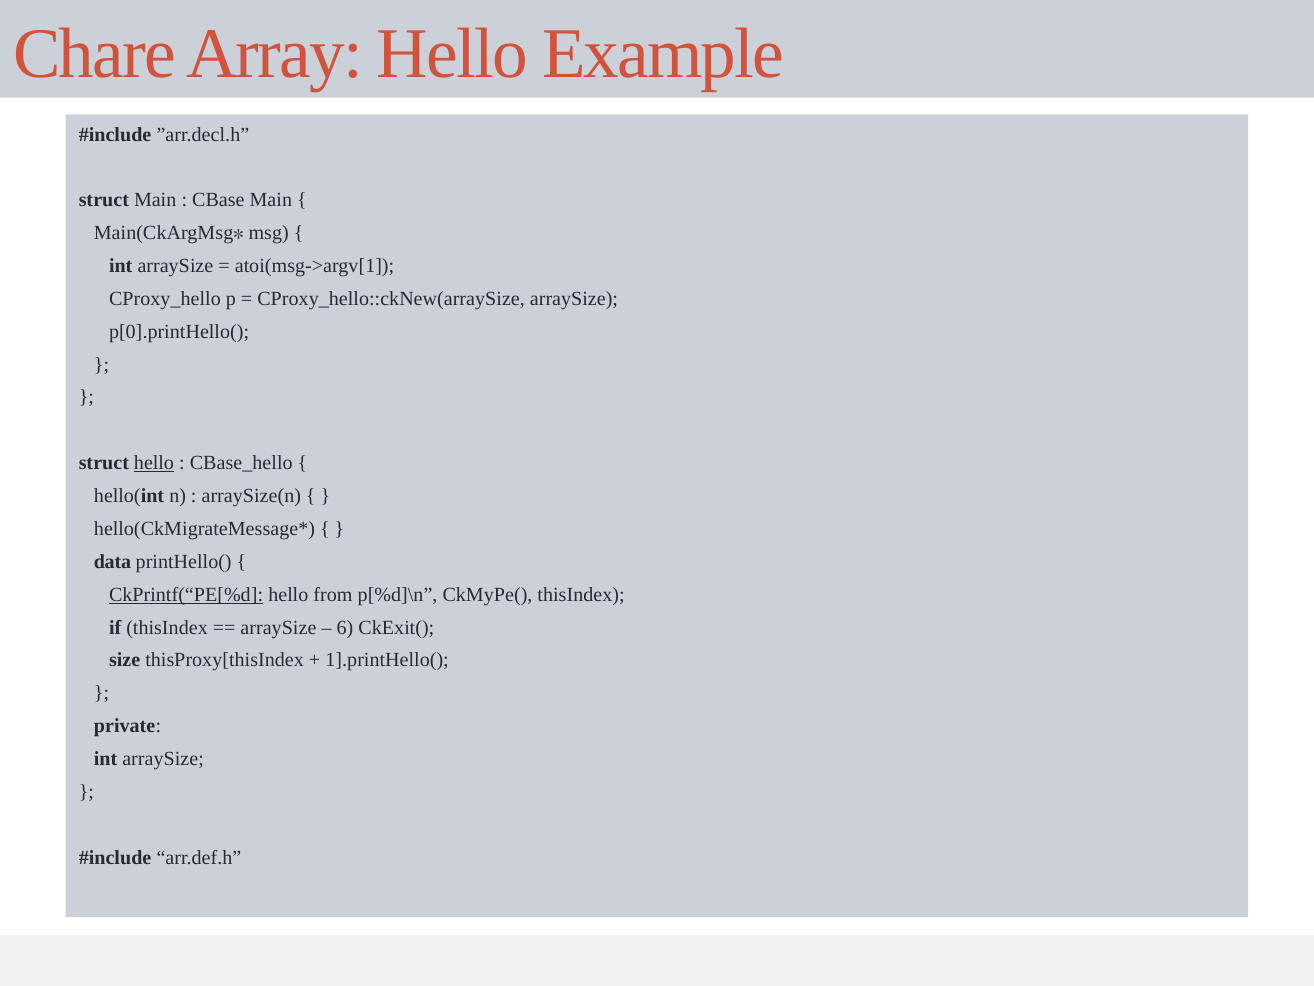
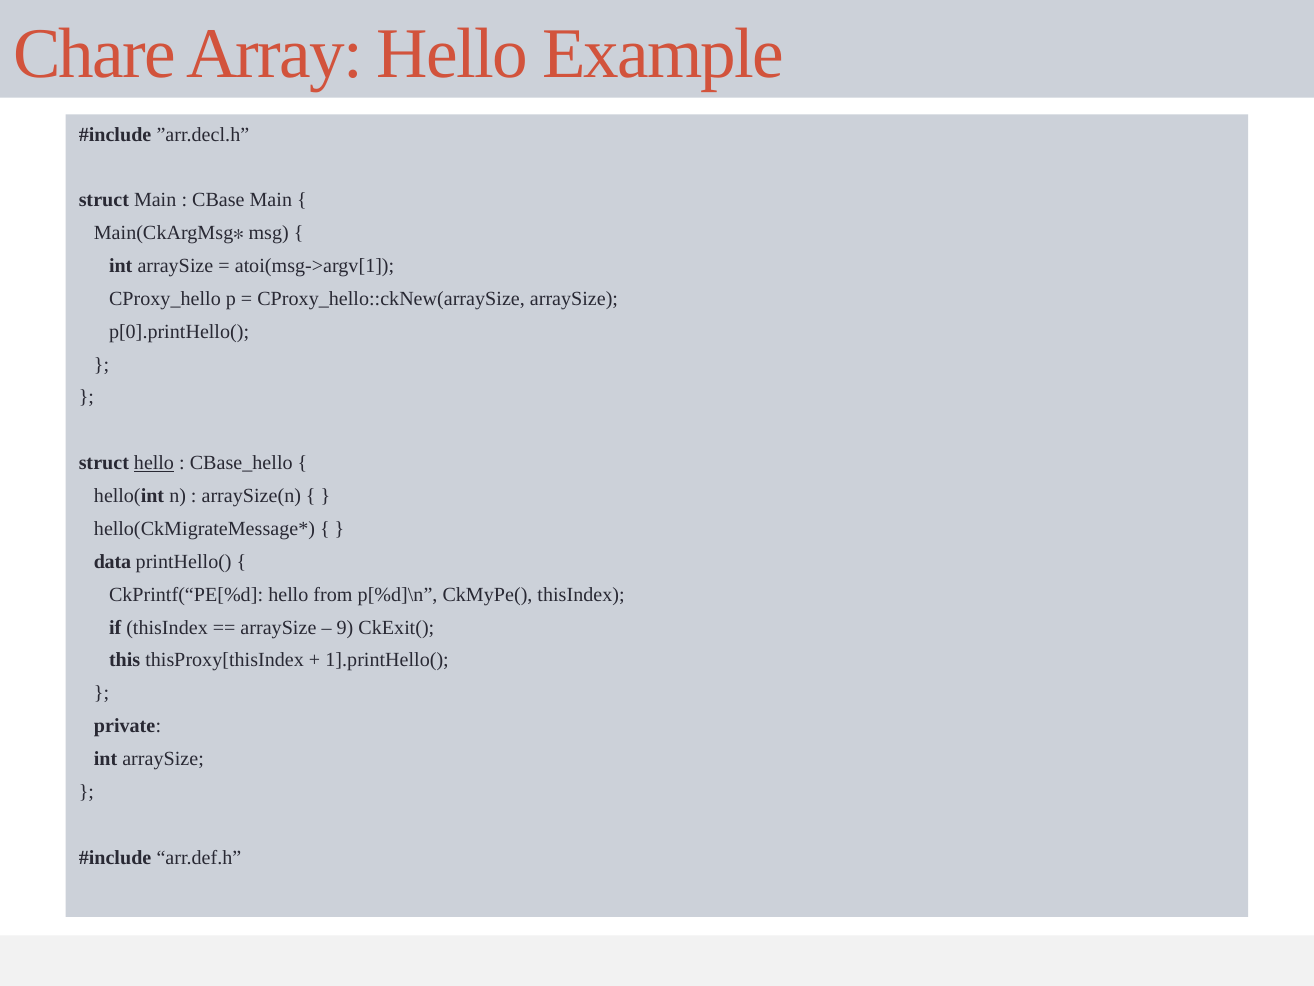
CkPrintf(“PE[%d underline: present -> none
6: 6 -> 9
size: size -> this
